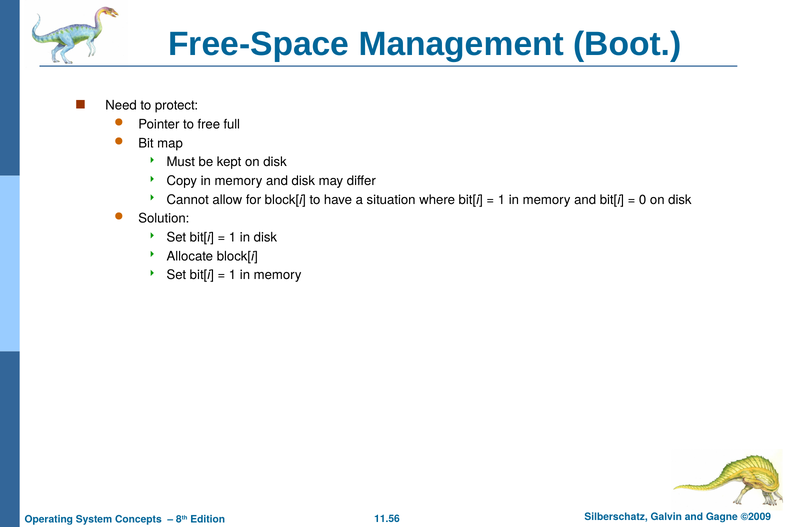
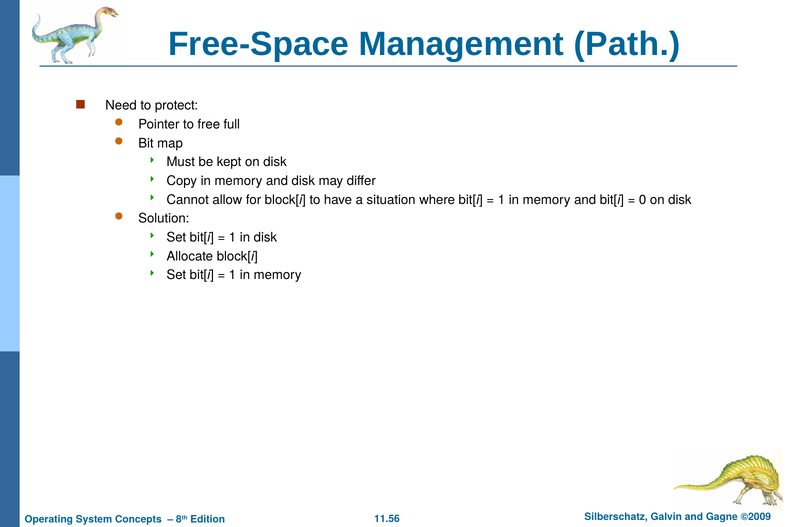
Boot: Boot -> Path
